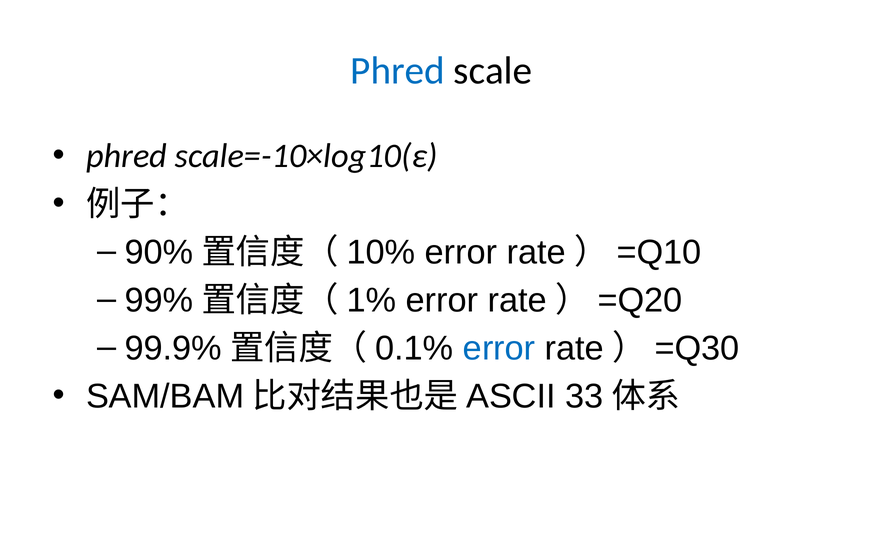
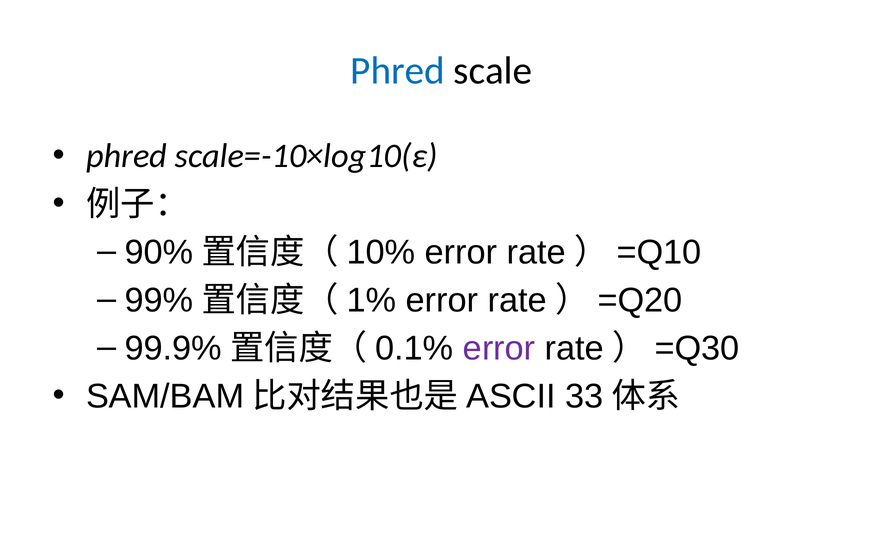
error at (499, 348) colour: blue -> purple
